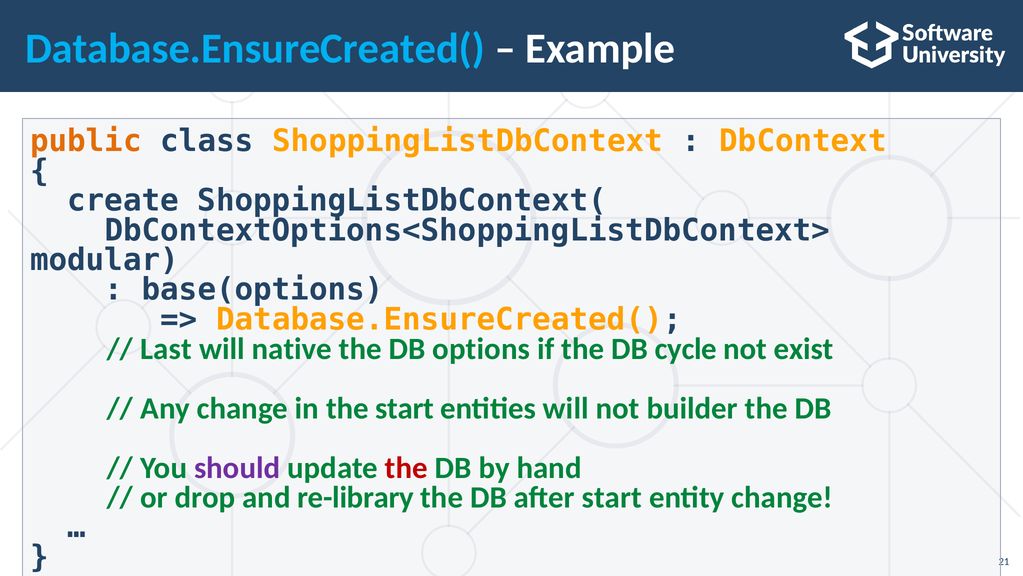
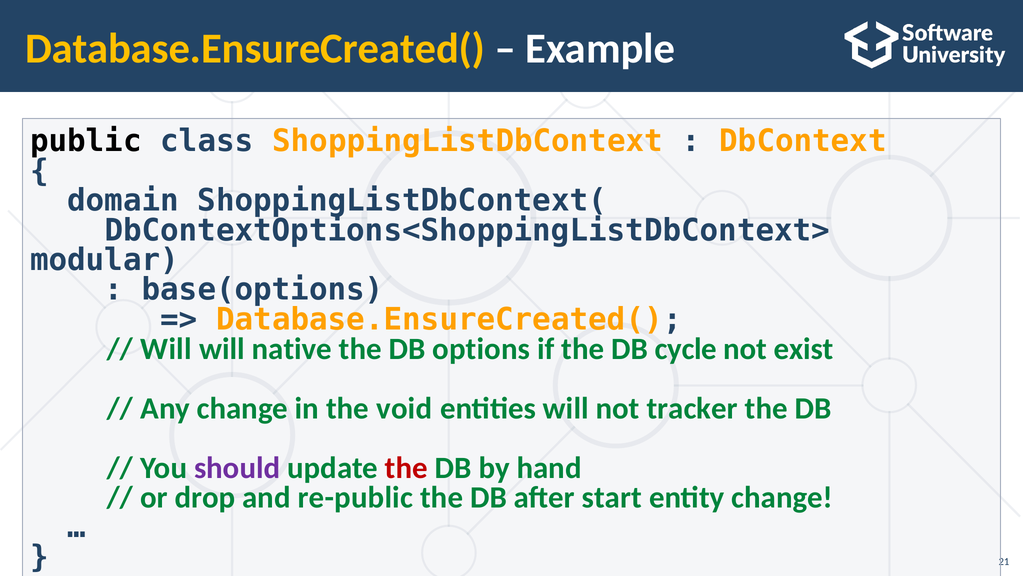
Database.EnsureCreated( at (255, 48) colour: light blue -> yellow
public colour: orange -> black
create: create -> domain
Last at (166, 349): Last -> Will
the start: start -> void
builder: builder -> tracker
re-library: re-library -> re-public
